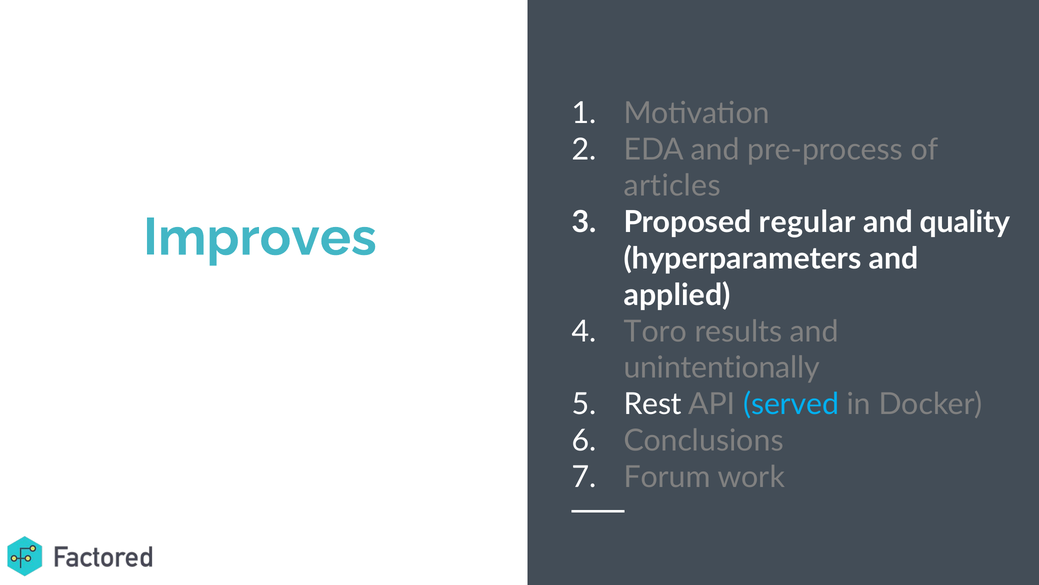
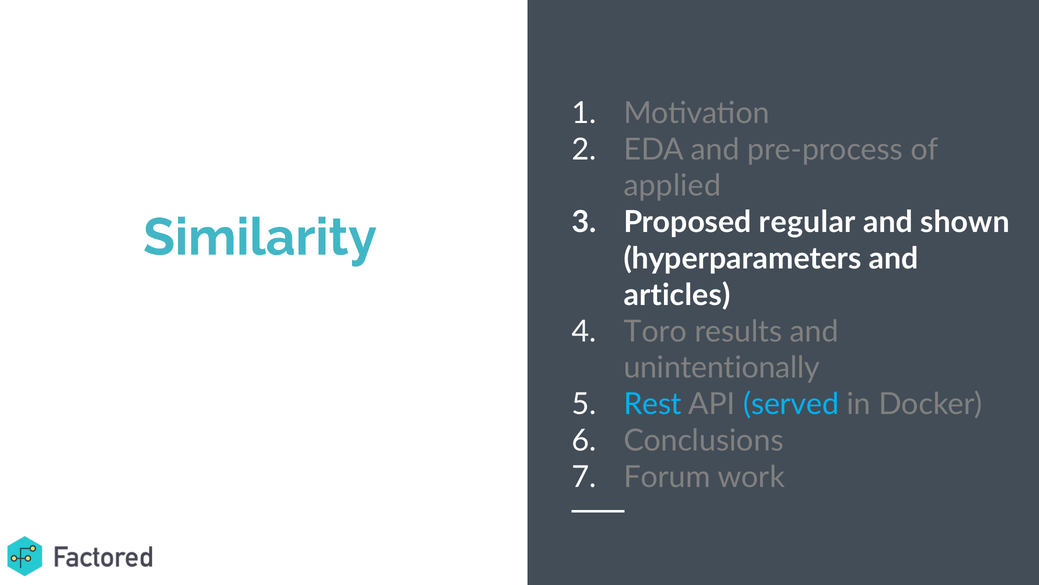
articles: articles -> applied
quality: quality -> shown
Improves: Improves -> Similarity
applied: applied -> articles
Rest colour: white -> light blue
